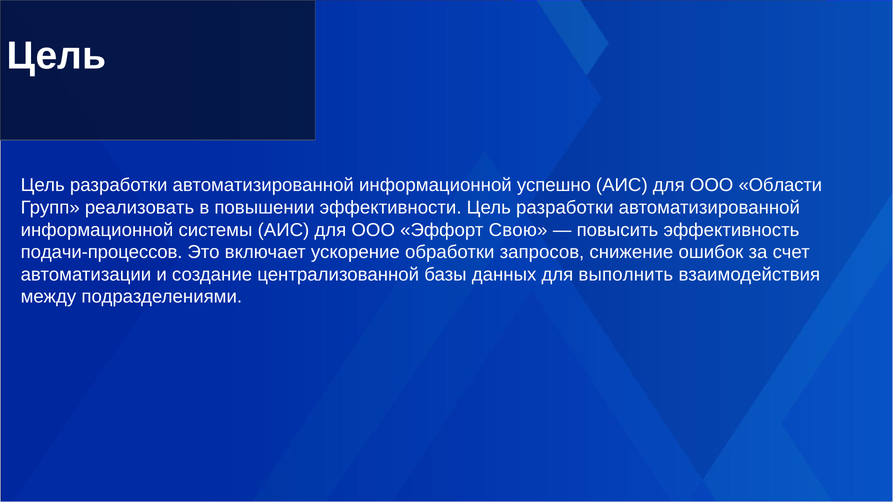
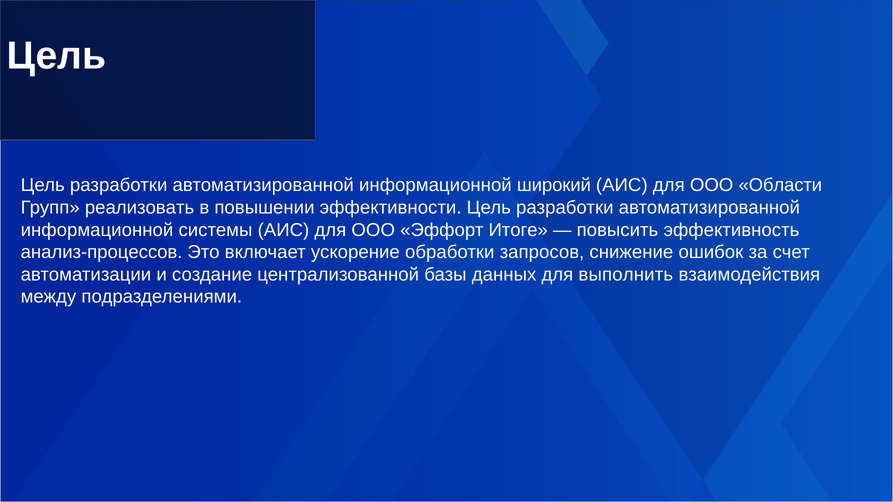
успешно: успешно -> широкий
Свою: Свою -> Итоге
подачи-процессов: подачи-процессов -> анализ-процессов
